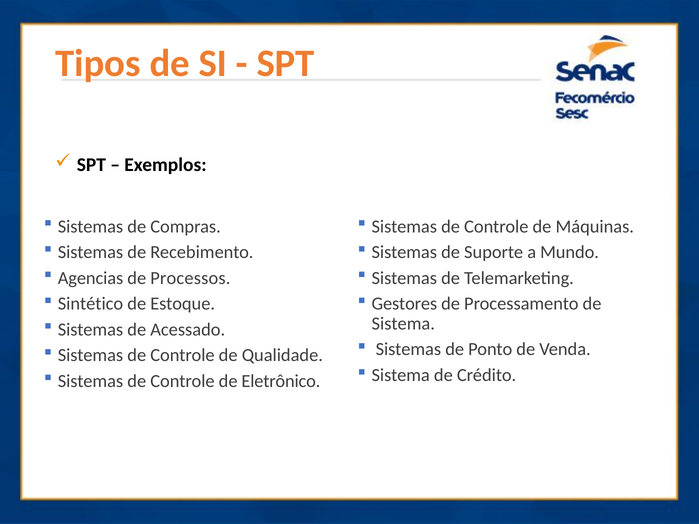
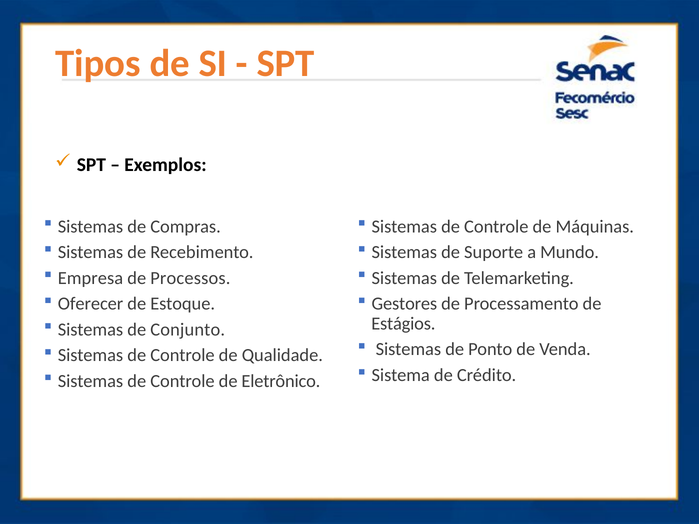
Agencias: Agencias -> Empresa
Sintético: Sintético -> Oferecer
Sistema at (403, 324): Sistema -> Estágios
Acessado: Acessado -> Conjunto
